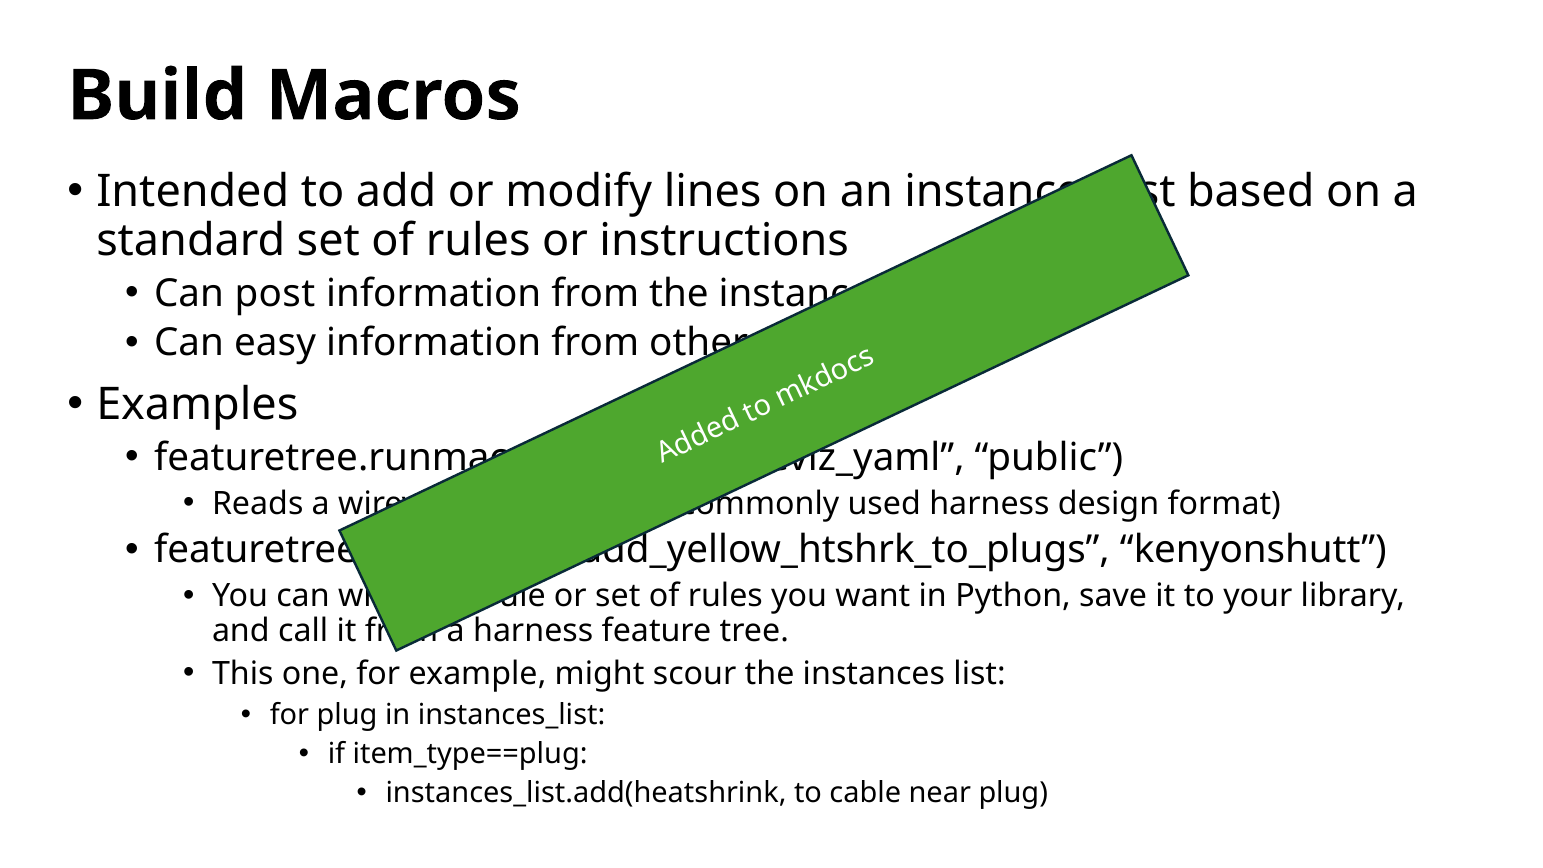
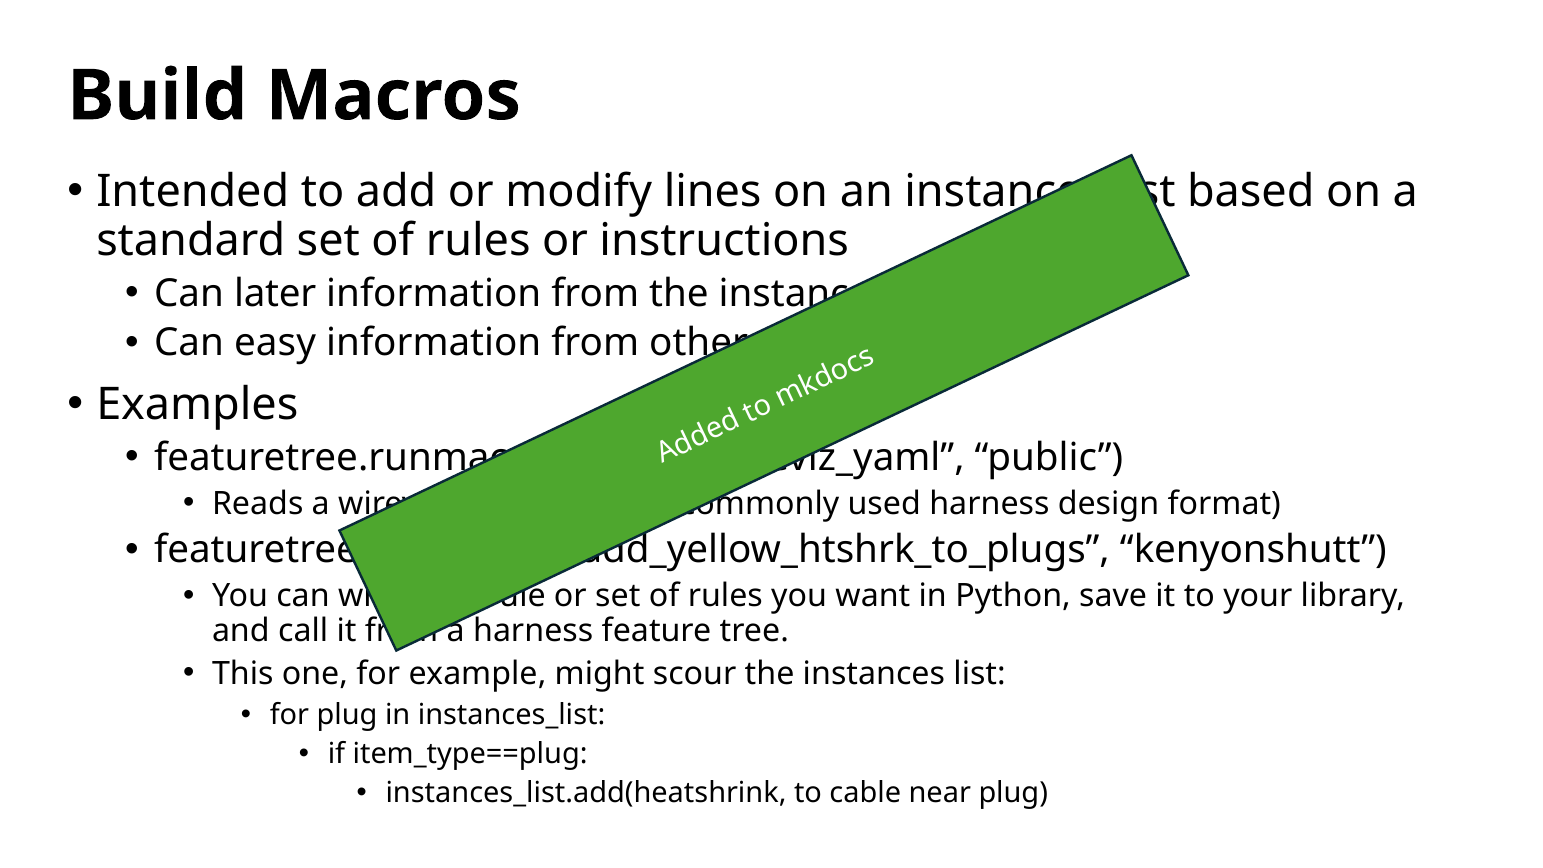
post: post -> later
